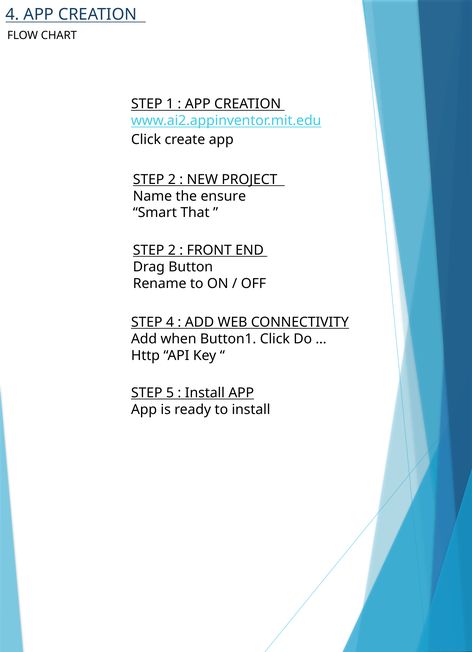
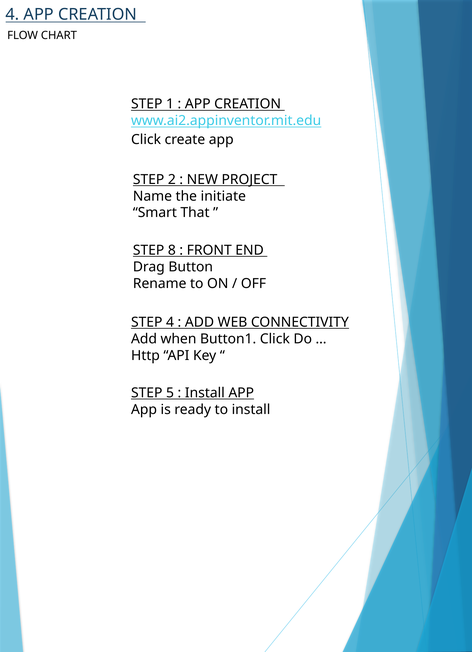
ensure: ensure -> initiate
2 at (172, 250): 2 -> 8
